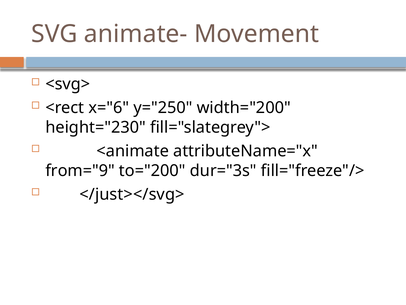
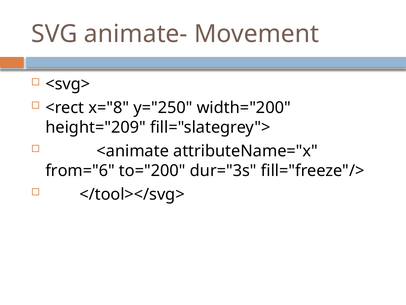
x="6: x="6 -> x="8
height="230: height="230 -> height="209
from="9: from="9 -> from="6
</just></svg>: </just></svg> -> </tool></svg>
